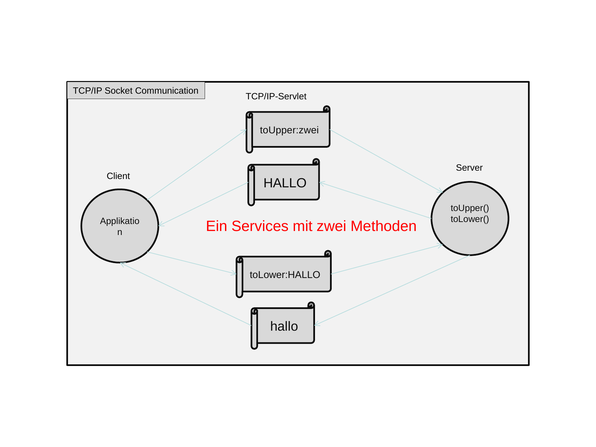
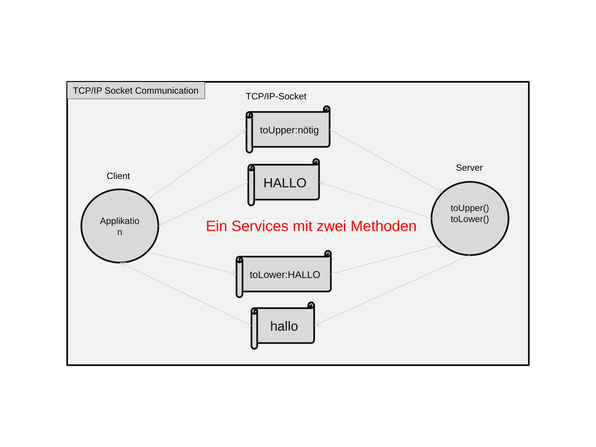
TCP/IP-Servlet: TCP/IP-Servlet -> TCP/IP-Socket
toUpper:zwei: toUpper:zwei -> toUpper:nötig
